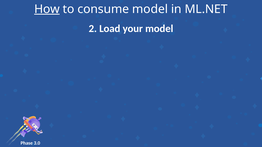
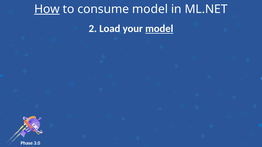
model at (159, 29) underline: none -> present
